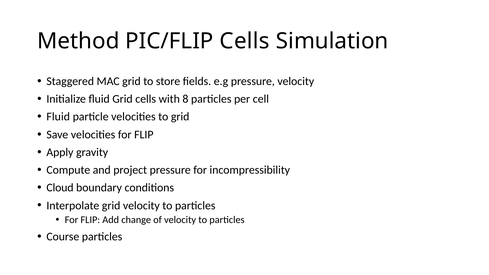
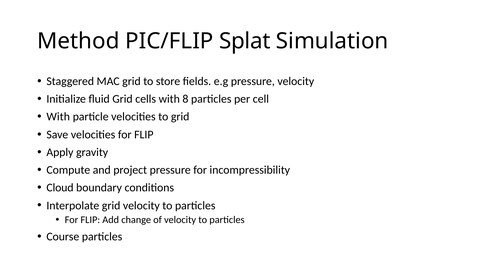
PIC/FLIP Cells: Cells -> Splat
Fluid at (58, 117): Fluid -> With
